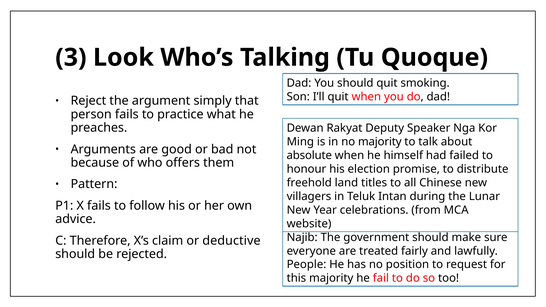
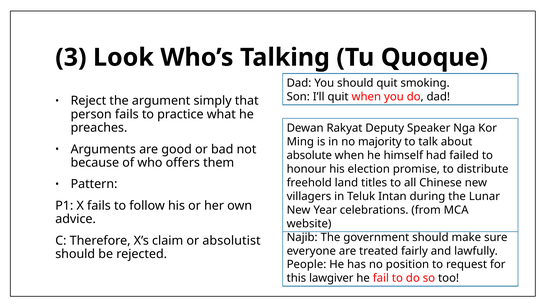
deductive: deductive -> absolutist
this majority: majority -> lawgiver
